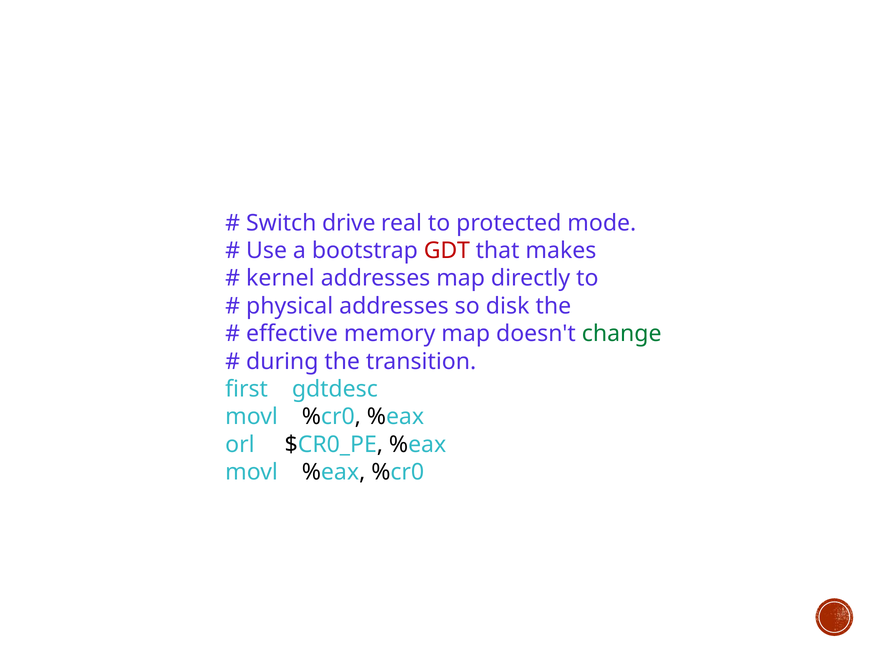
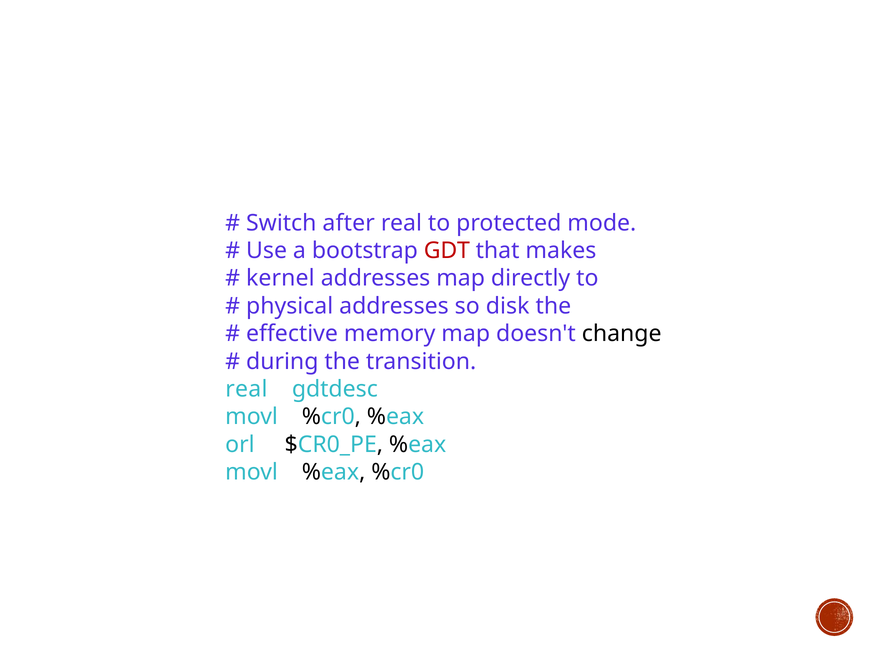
drive: drive -> after
change colour: green -> black
first at (247, 389): first -> real
